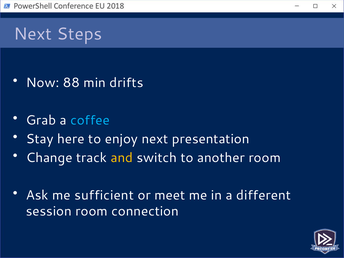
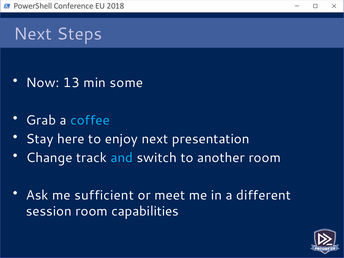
88: 88 -> 13
drifts: drifts -> some
and colour: yellow -> light blue
connection: connection -> capabilities
